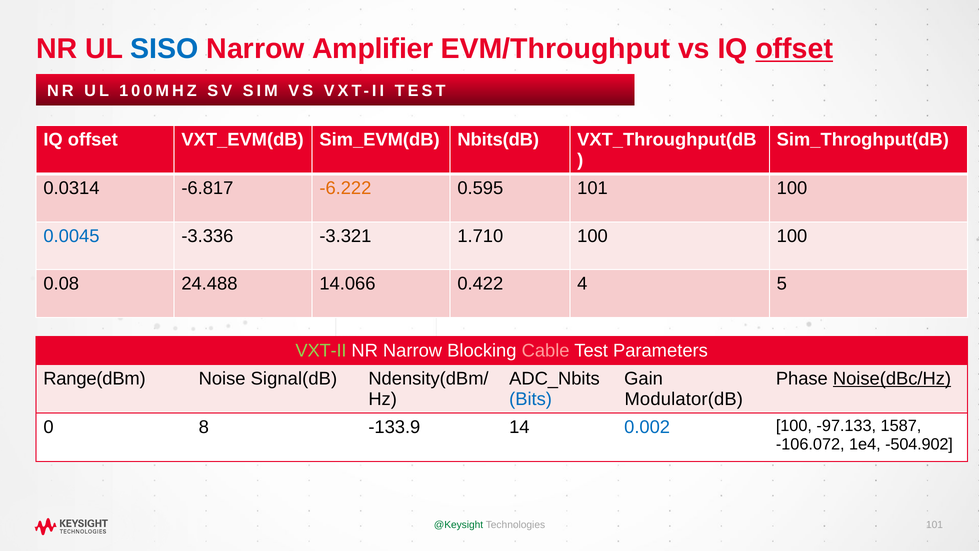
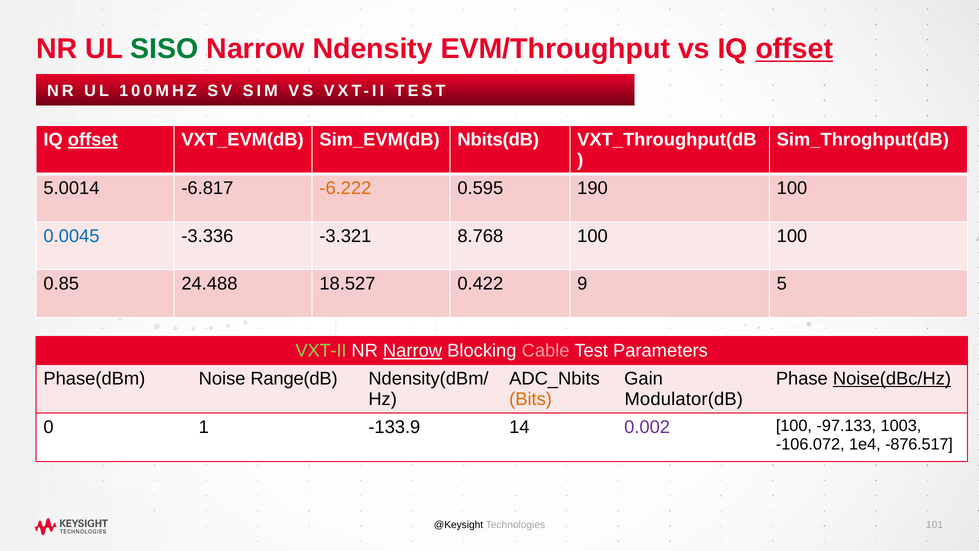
SISO colour: blue -> green
Amplifier: Amplifier -> Ndensity
offset at (93, 140) underline: none -> present
0.0314: 0.0314 -> 5.0014
0.595 101: 101 -> 190
1.710: 1.710 -> 8.768
0.08: 0.08 -> 0.85
14.066: 14.066 -> 18.527
4: 4 -> 9
Narrow at (413, 351) underline: none -> present
Range(dBm: Range(dBm -> Phase(dBm
Signal(dB: Signal(dB -> Range(dB
Bits colour: blue -> orange
8: 8 -> 1
0.002 colour: blue -> purple
1587: 1587 -> 1003
-504.902: -504.902 -> -876.517
@Keysight colour: green -> black
